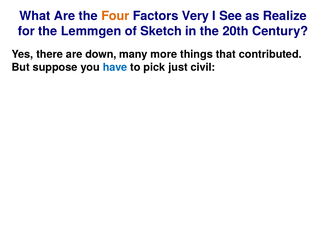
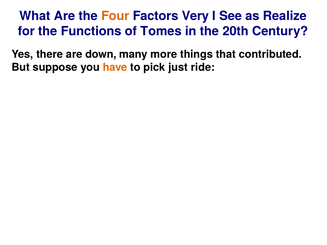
Lemmgen: Lemmgen -> Functions
Sketch: Sketch -> Tomes
have colour: blue -> orange
civil: civil -> ride
